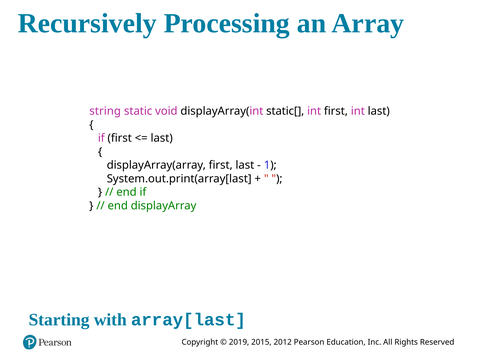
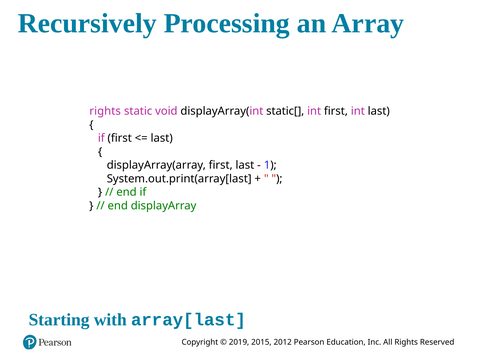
string at (105, 112): string -> rights
